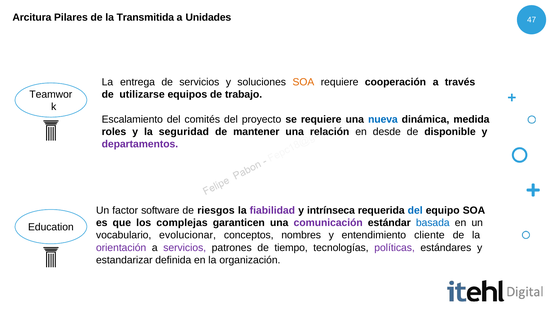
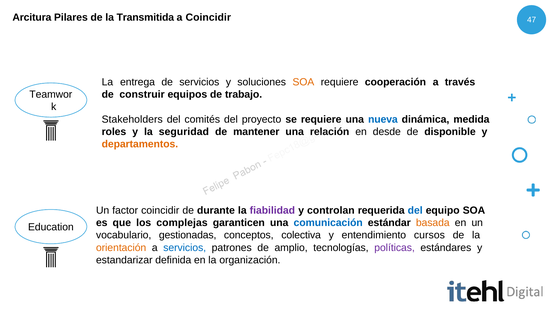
a Unidades: Unidades -> Coincidir
utilizarse: utilizarse -> construir
Escalamiento: Escalamiento -> Stakeholders
departamentos colour: purple -> orange
factor software: software -> coincidir
riesgos: riesgos -> durante
intrínseca: intrínseca -> controlan
comunicación colour: purple -> blue
basada colour: blue -> orange
evolucionar: evolucionar -> gestionadas
nombres: nombres -> colectiva
cliente: cliente -> cursos
orientación colour: purple -> orange
servicios at (185, 248) colour: purple -> blue
tiempo: tiempo -> amplio
